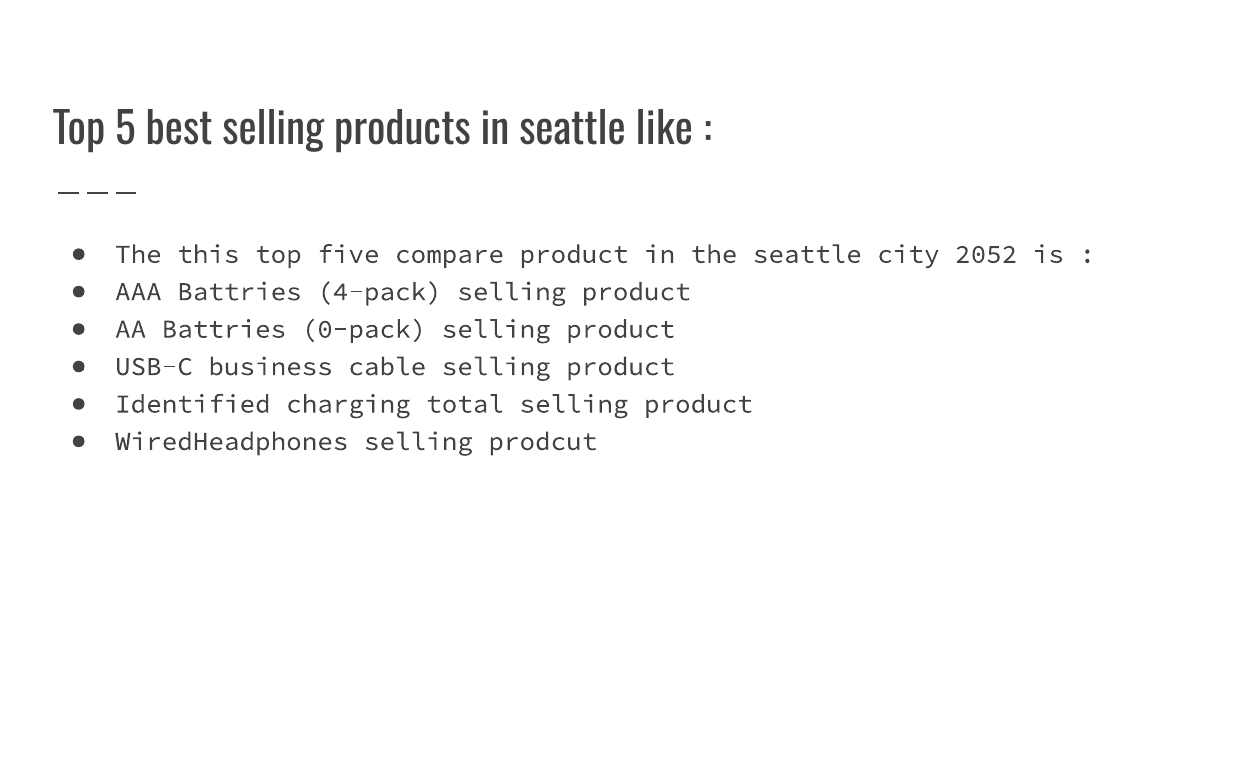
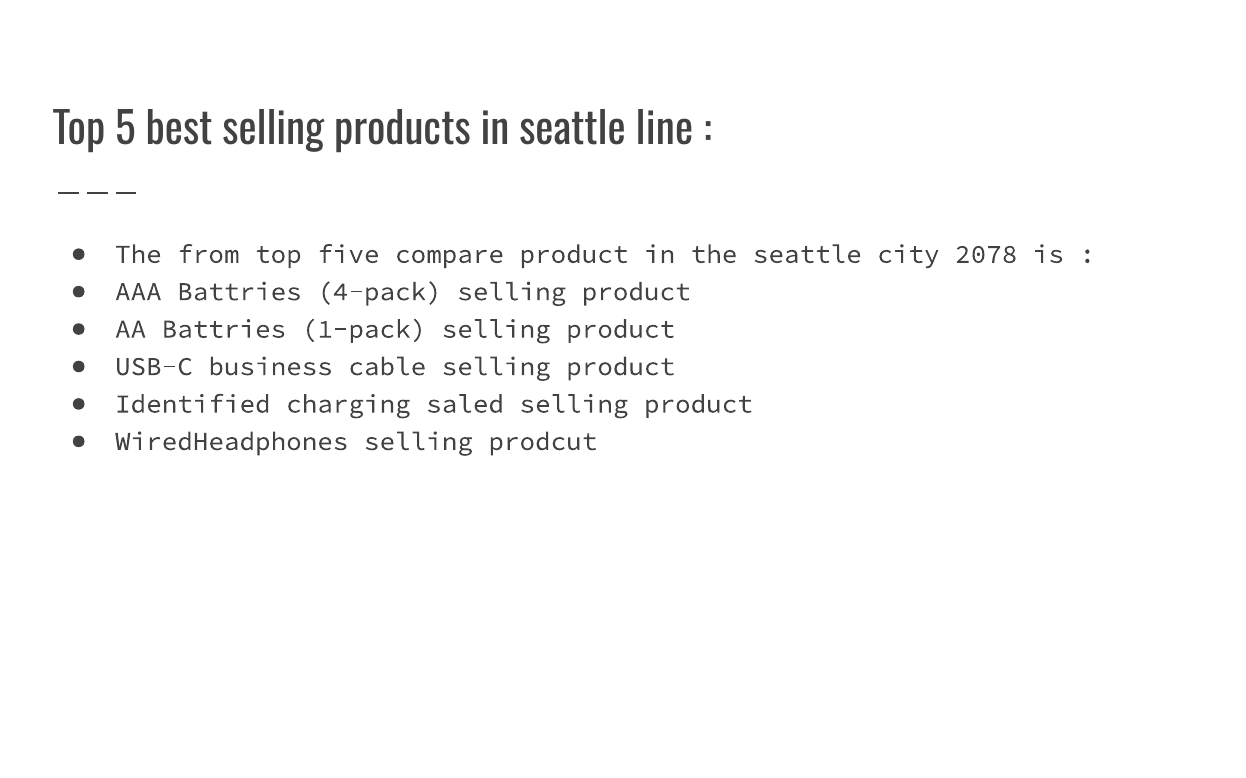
like: like -> line
this: this -> from
2052: 2052 -> 2078
0-pack: 0-pack -> 1-pack
total: total -> saled
